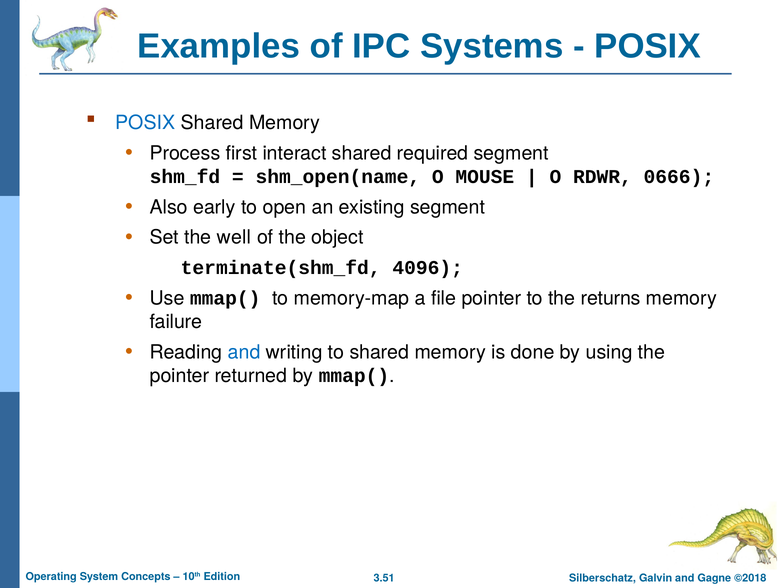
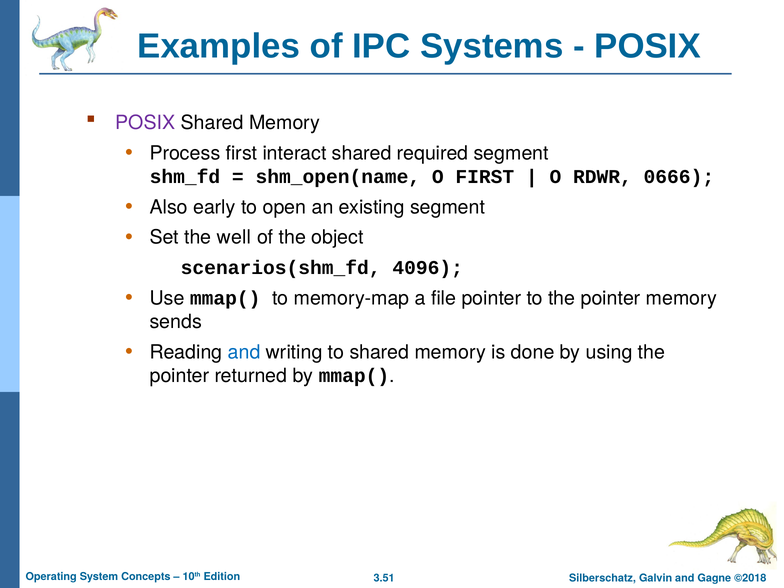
POSIX at (145, 123) colour: blue -> purple
O MOUSE: MOUSE -> FIRST
terminate(shm_fd: terminate(shm_fd -> scenarios(shm_fd
to the returns: returns -> pointer
failure: failure -> sends
